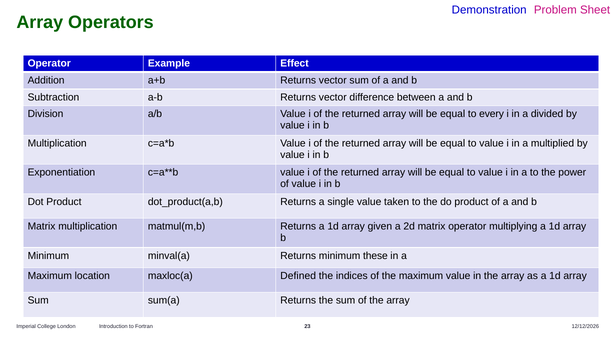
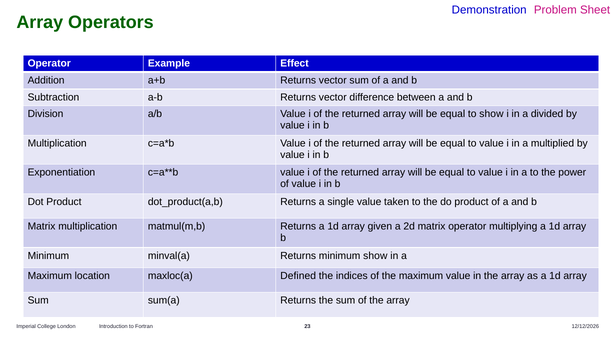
to every: every -> show
minimum these: these -> show
